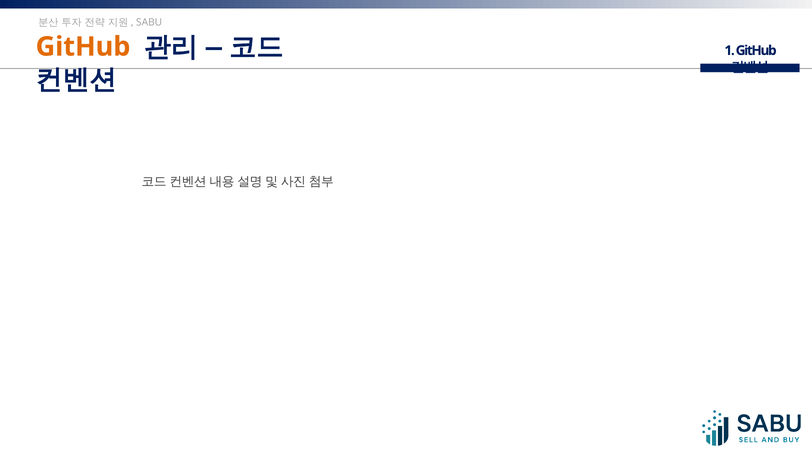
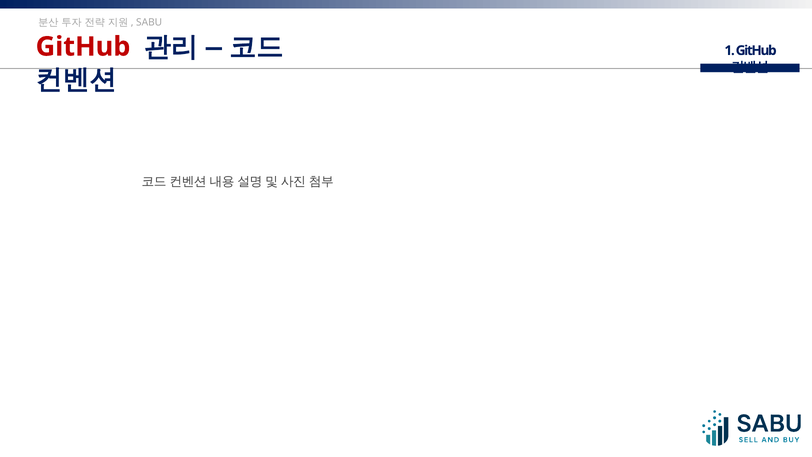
GitHub at (83, 47) colour: orange -> red
